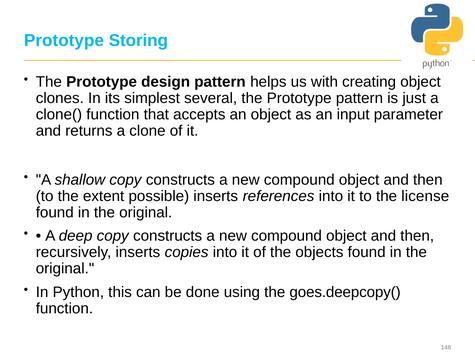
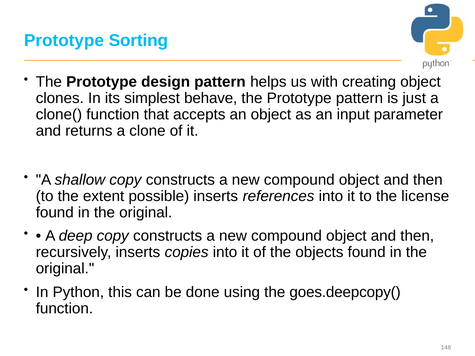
Storing: Storing -> Sorting
several: several -> behave
